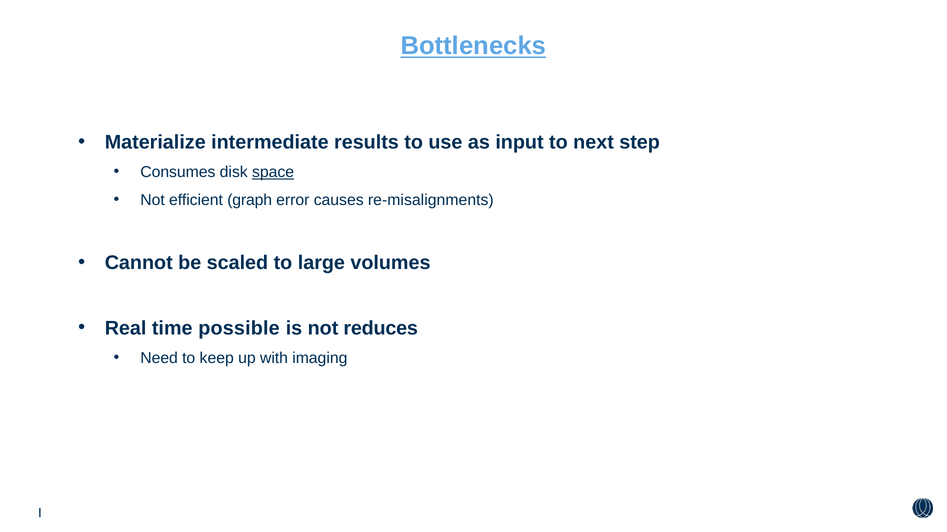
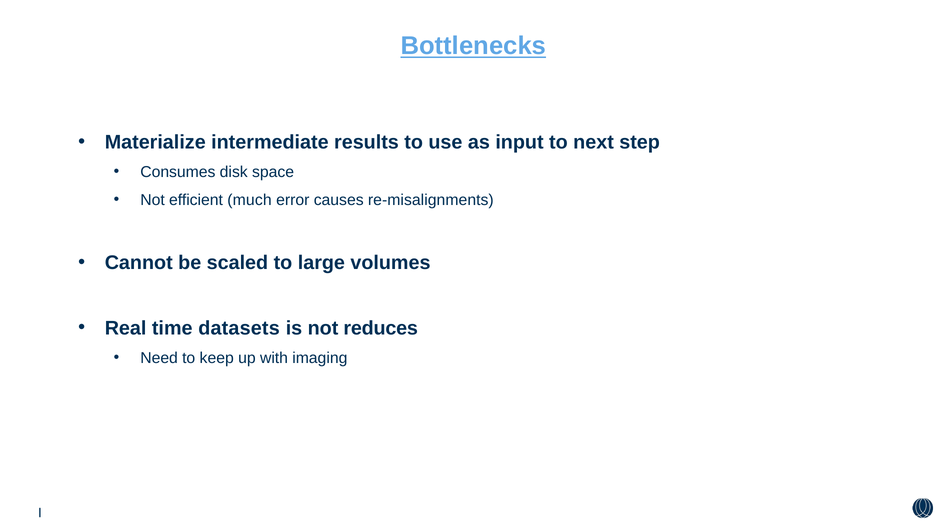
space underline: present -> none
graph: graph -> much
possible: possible -> datasets
